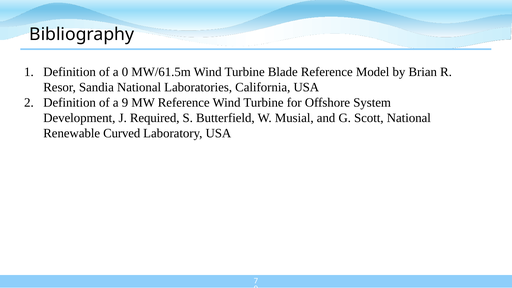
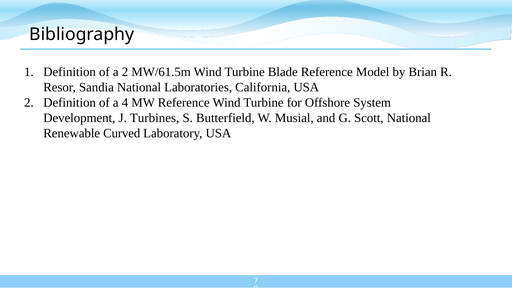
a 0: 0 -> 2
a 9: 9 -> 4
Required: Required -> Turbines
